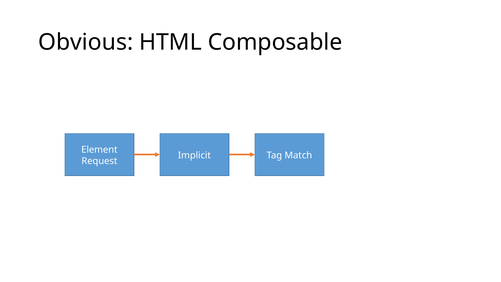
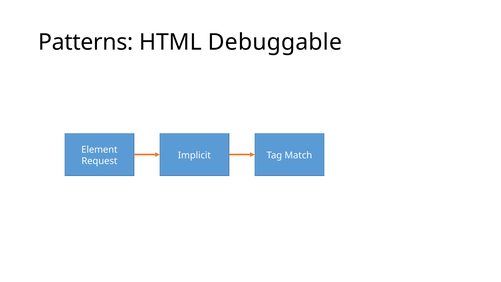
Obvious: Obvious -> Patterns
Composable: Composable -> Debuggable
